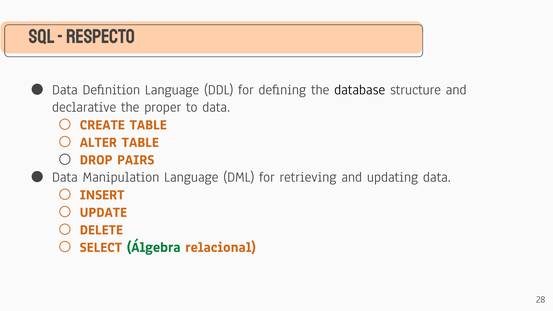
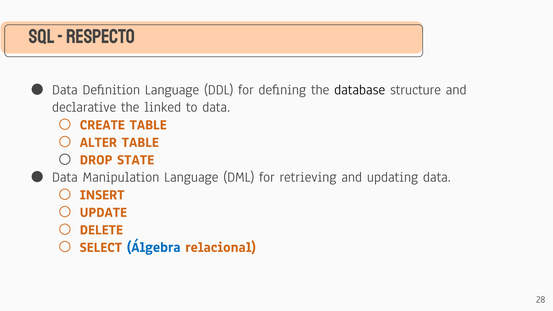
proper: proper -> linked
PAIRS: PAIRS -> STATE
Álgebra colour: green -> blue
